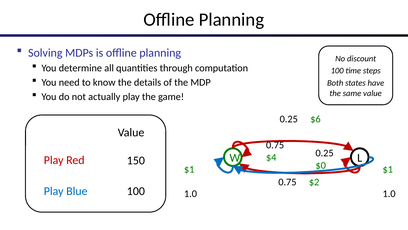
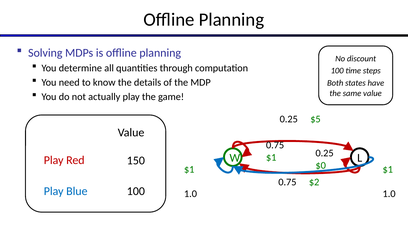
$6: $6 -> $5
$4 at (271, 157): $4 -> $1
